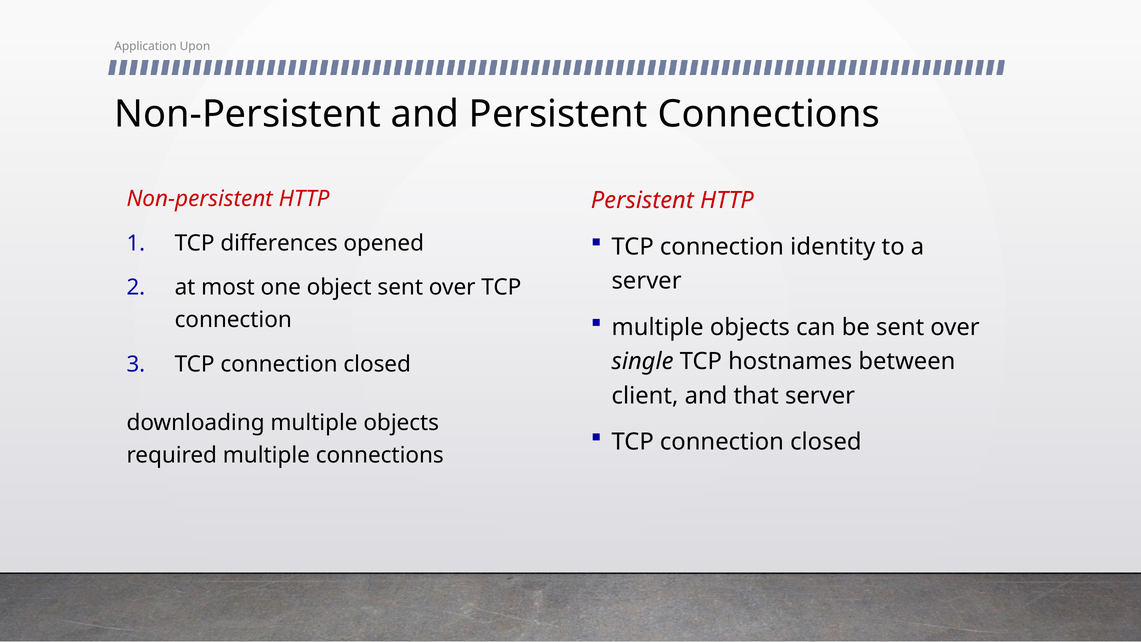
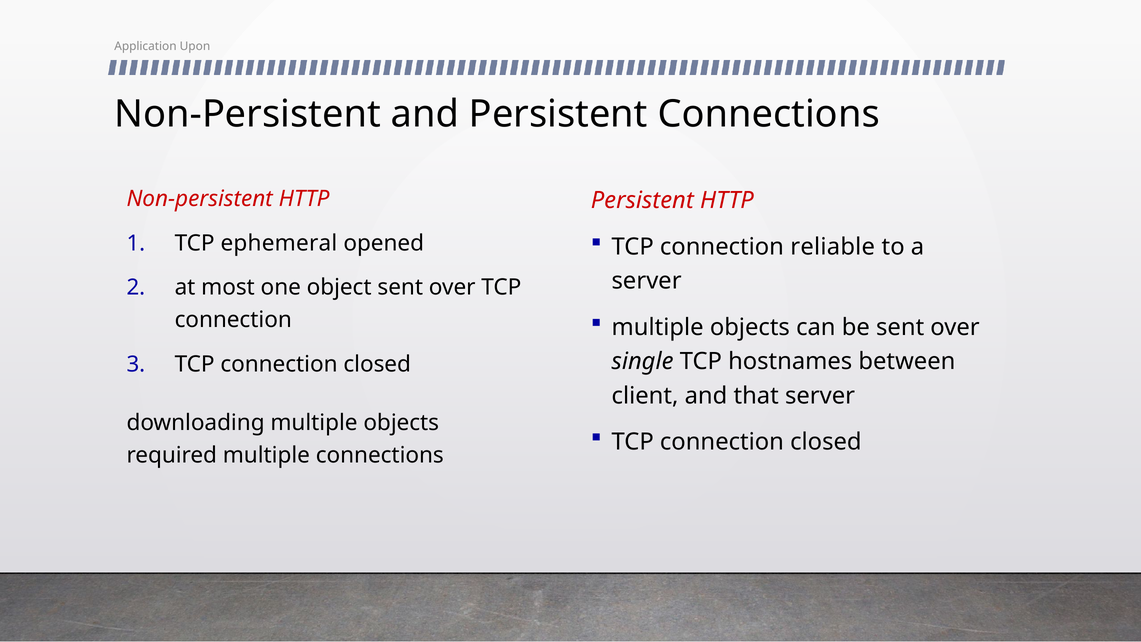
identity: identity -> reliable
differences: differences -> ephemeral
